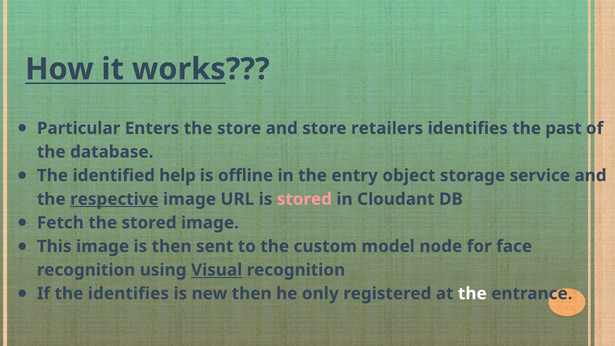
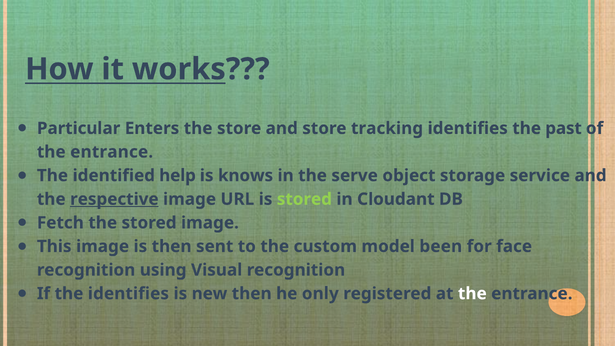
retailers: retailers -> tracking
database at (112, 152): database -> entrance
offline: offline -> knows
entry: entry -> serve
stored at (304, 199) colour: pink -> light green
node: node -> been
Visual underline: present -> none
